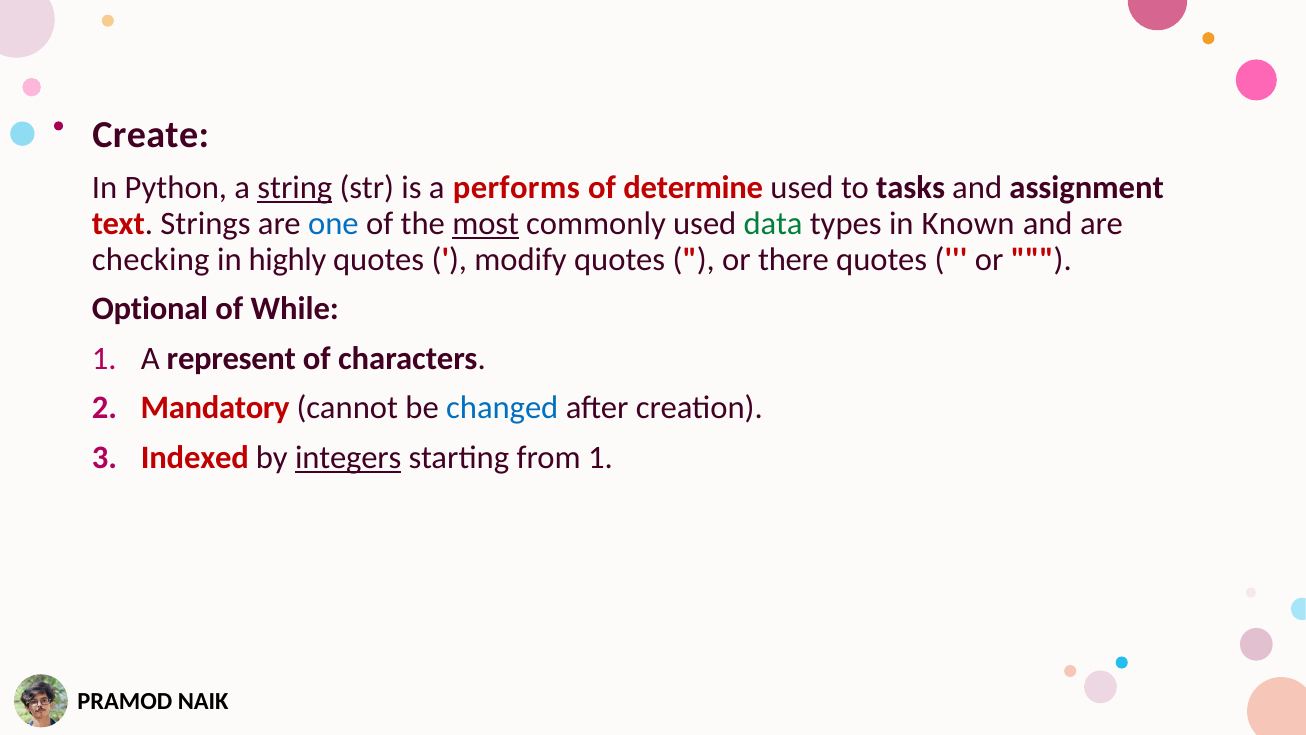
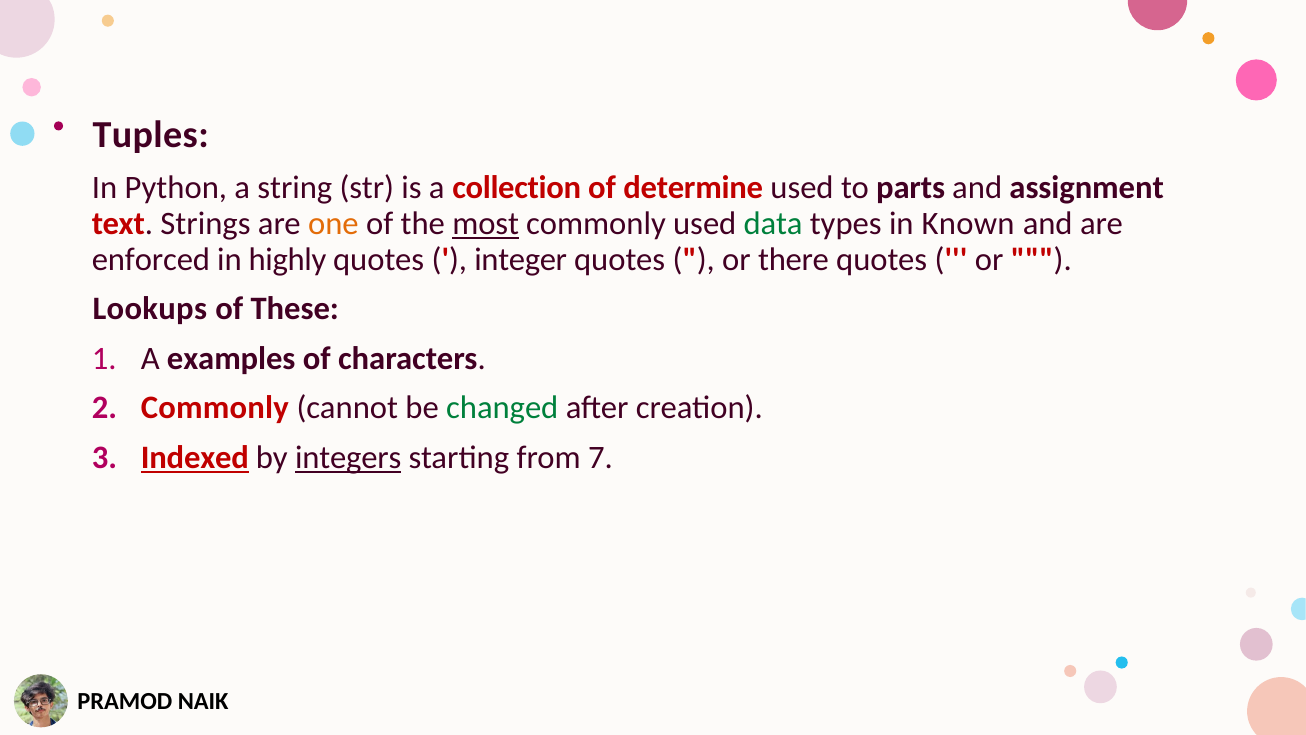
Create: Create -> Tuples
string underline: present -> none
performs: performs -> collection
tasks: tasks -> parts
one colour: blue -> orange
checking: checking -> enforced
modify: modify -> integer
Optional: Optional -> Lookups
While: While -> These
represent: represent -> examples
Mandatory at (215, 408): Mandatory -> Commonly
changed colour: blue -> green
Indexed underline: none -> present
from 1: 1 -> 7
